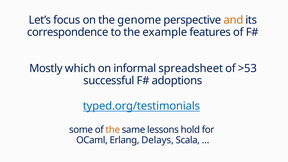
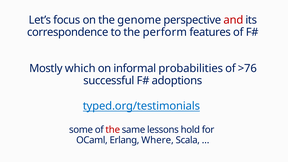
and colour: orange -> red
example: example -> perform
spreadsheet: spreadsheet -> probabilities
>53: >53 -> >76
the at (113, 130) colour: orange -> red
Delays: Delays -> Where
